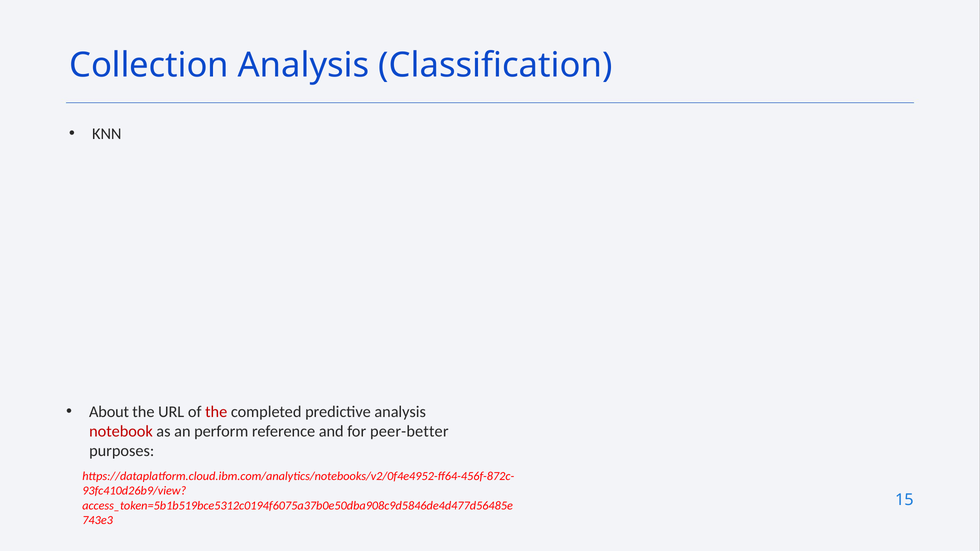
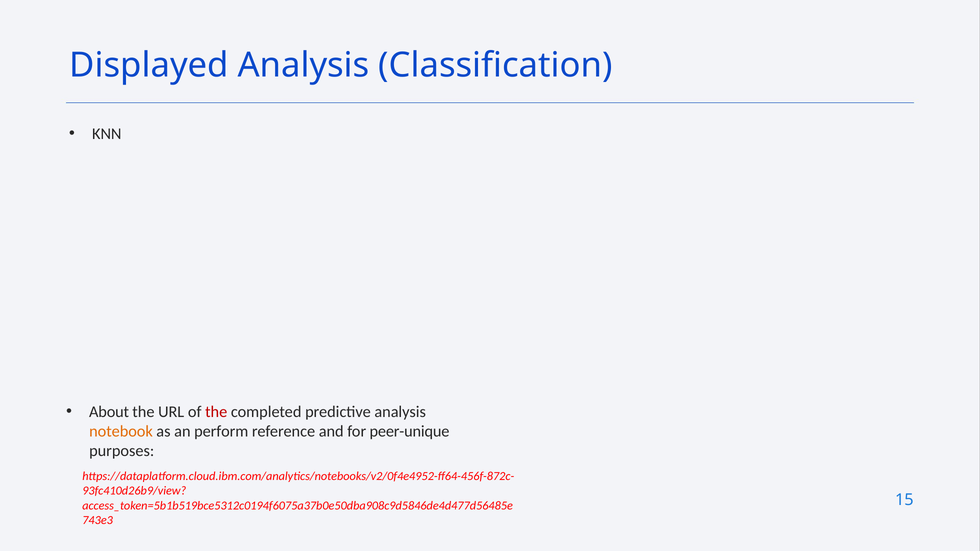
Collection: Collection -> Displayed
notebook colour: red -> orange
peer-better: peer-better -> peer-unique
